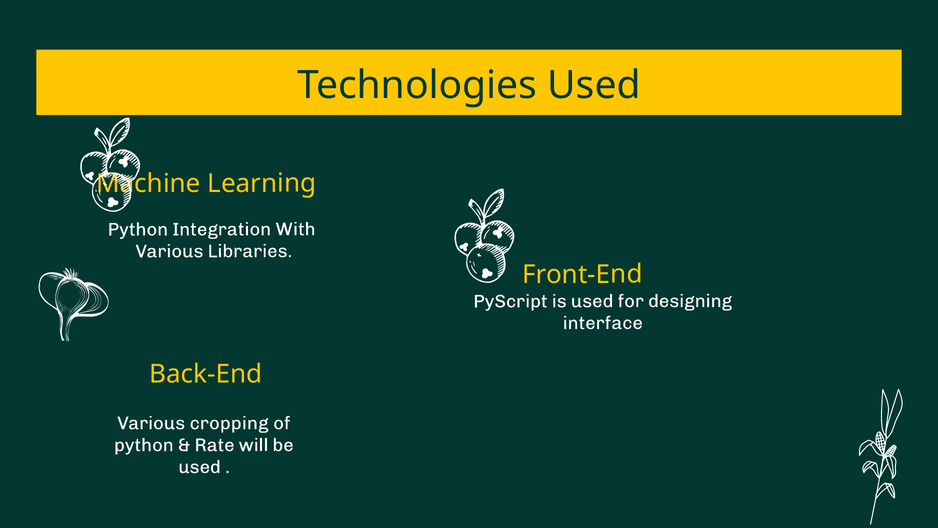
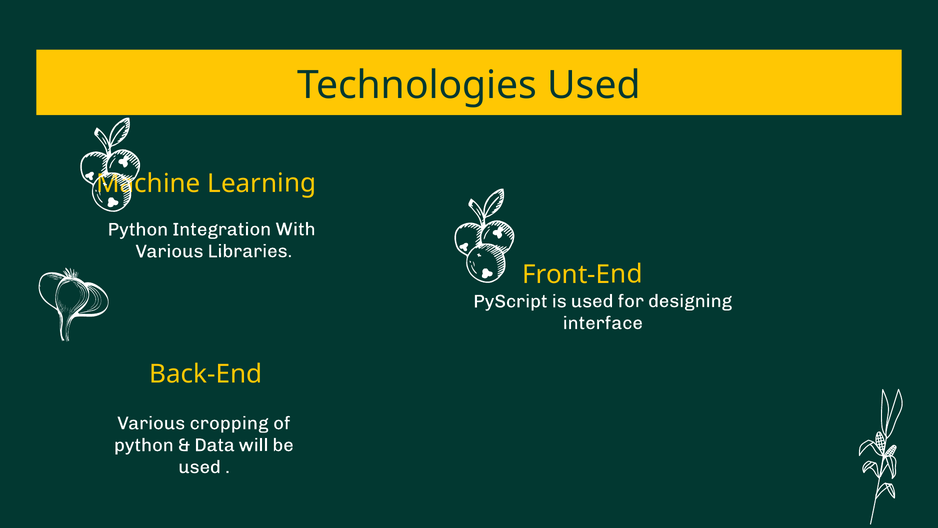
Rate: Rate -> Data
